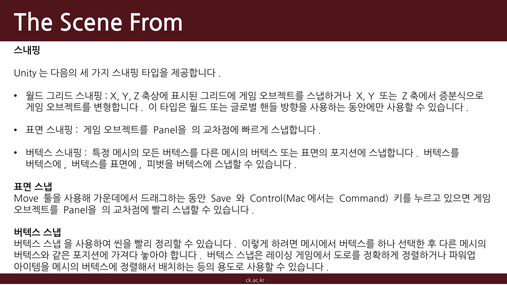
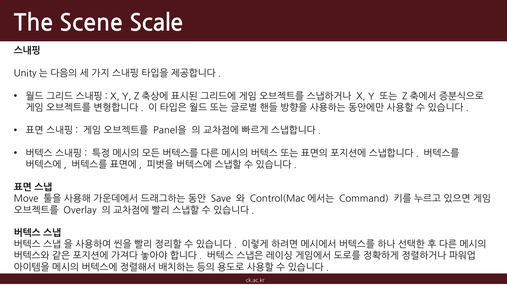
From: From -> Scale
Panel을 at (80, 210): Panel을 -> Overlay
